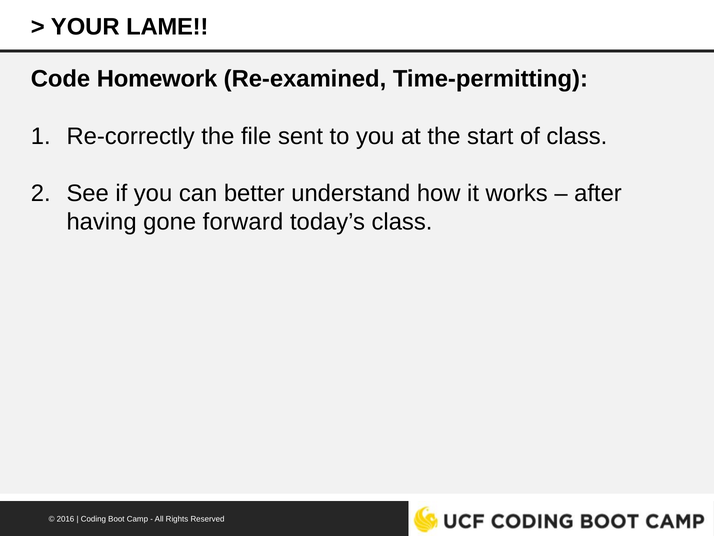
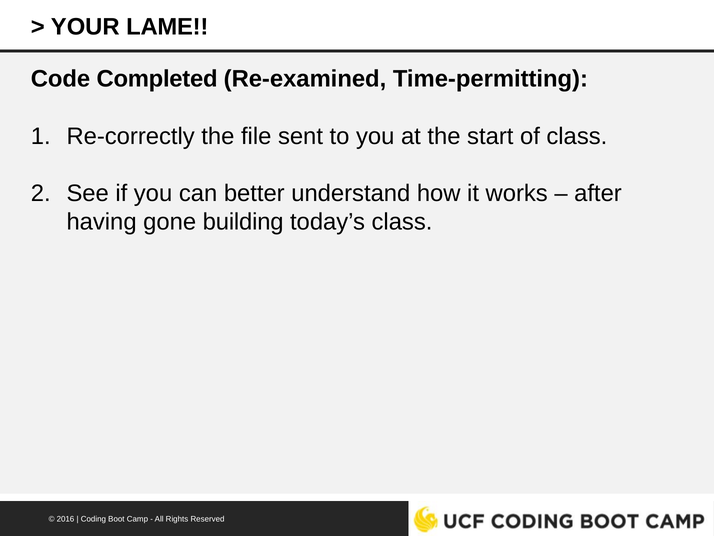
Homework: Homework -> Completed
forward: forward -> building
